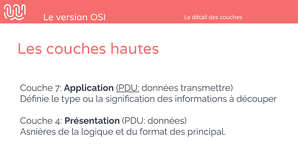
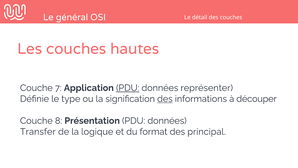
version: version -> général
transmettre: transmettre -> représenter
des at (165, 99) underline: none -> present
4: 4 -> 8
Asnières: Asnières -> Transfer
